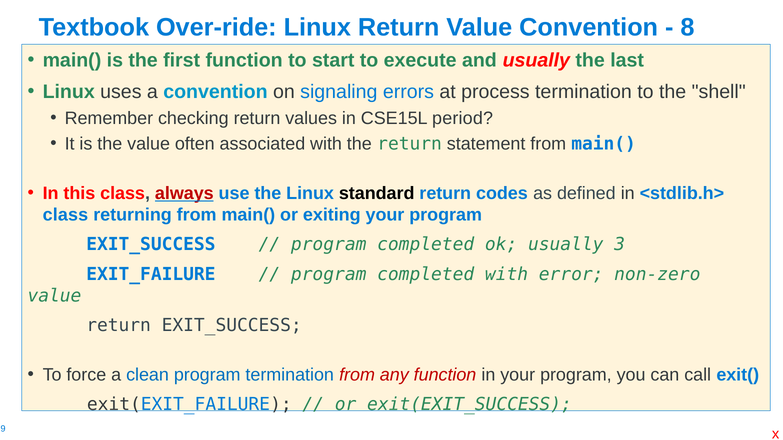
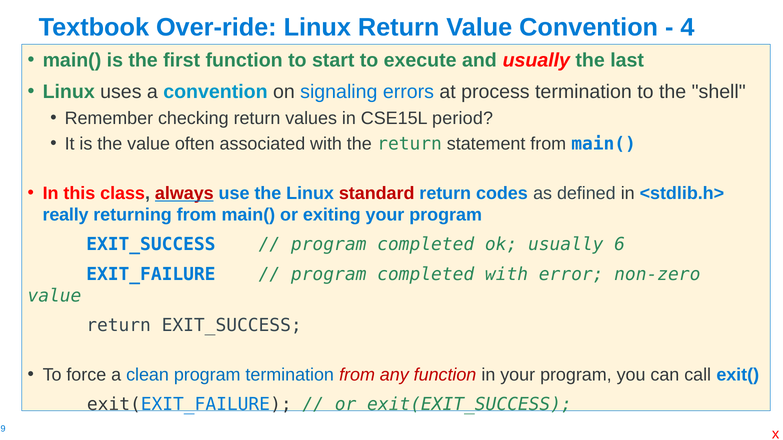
8: 8 -> 4
standard colour: black -> red
class at (65, 215): class -> really
3: 3 -> 6
